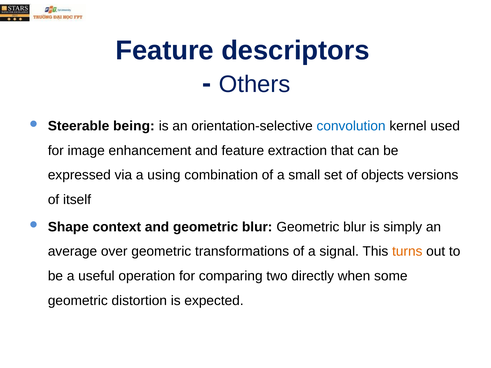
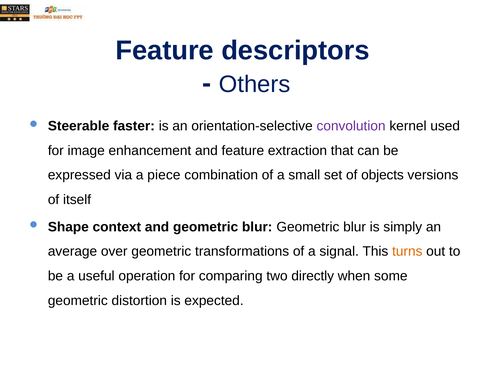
being: being -> faster
convolution colour: blue -> purple
using: using -> piece
